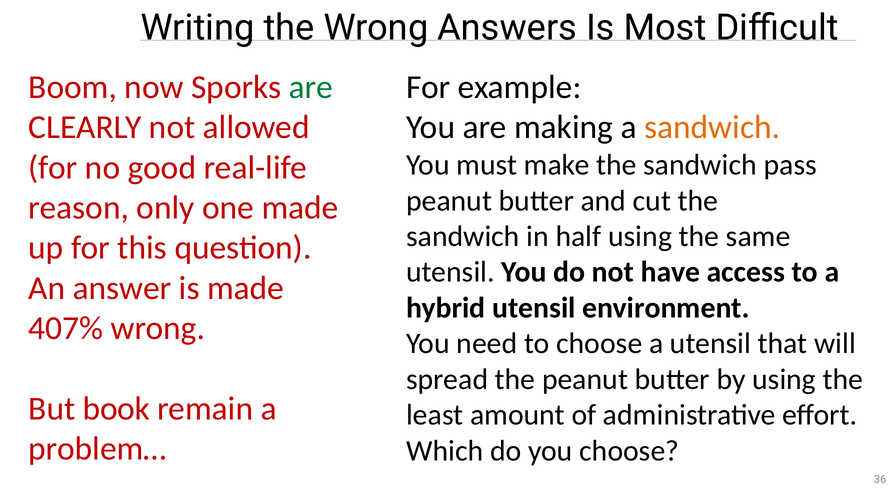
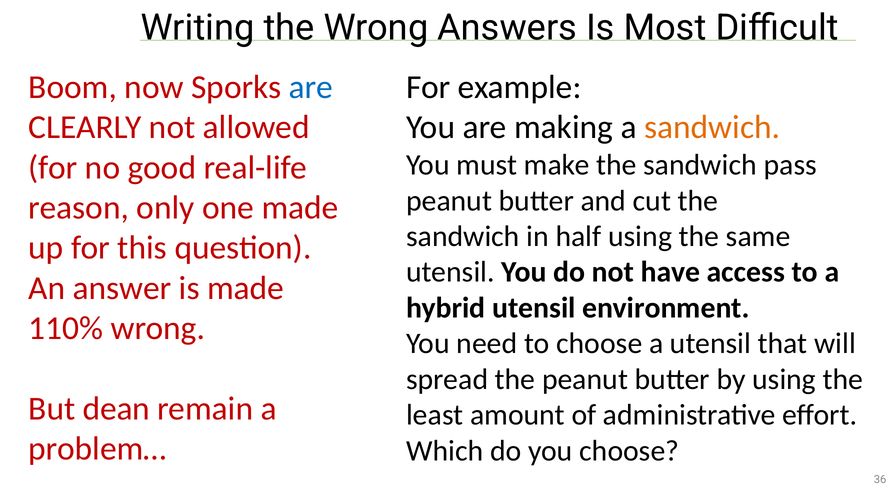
are at (311, 87) colour: green -> blue
407%: 407% -> 110%
book: book -> dean
